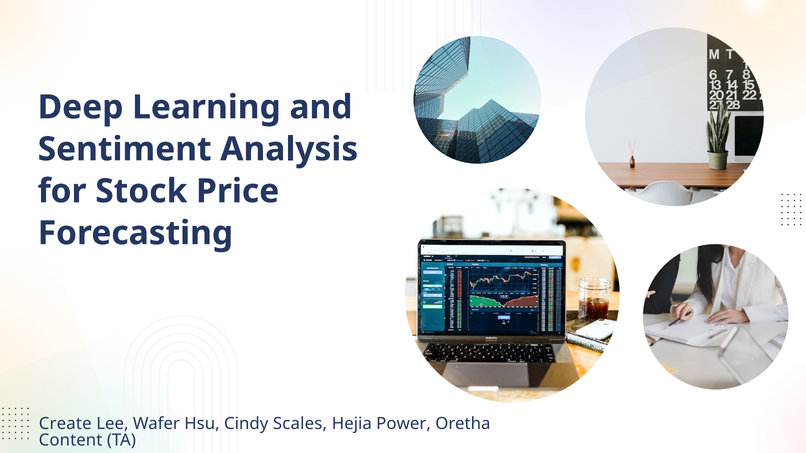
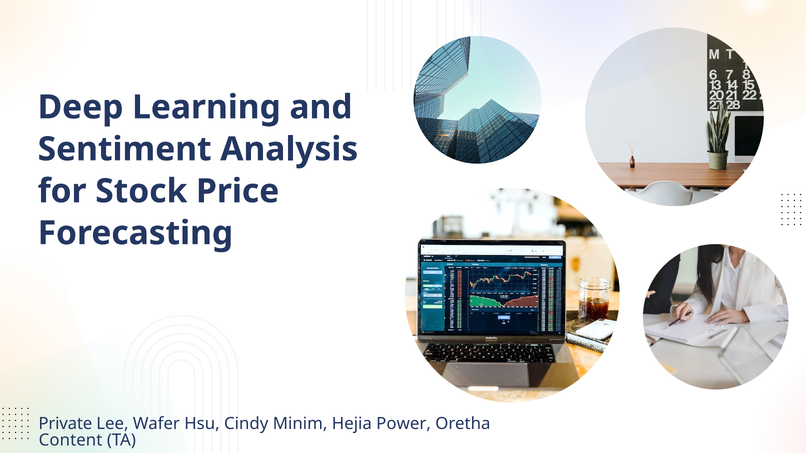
Create: Create -> Private
Scales: Scales -> Minim
